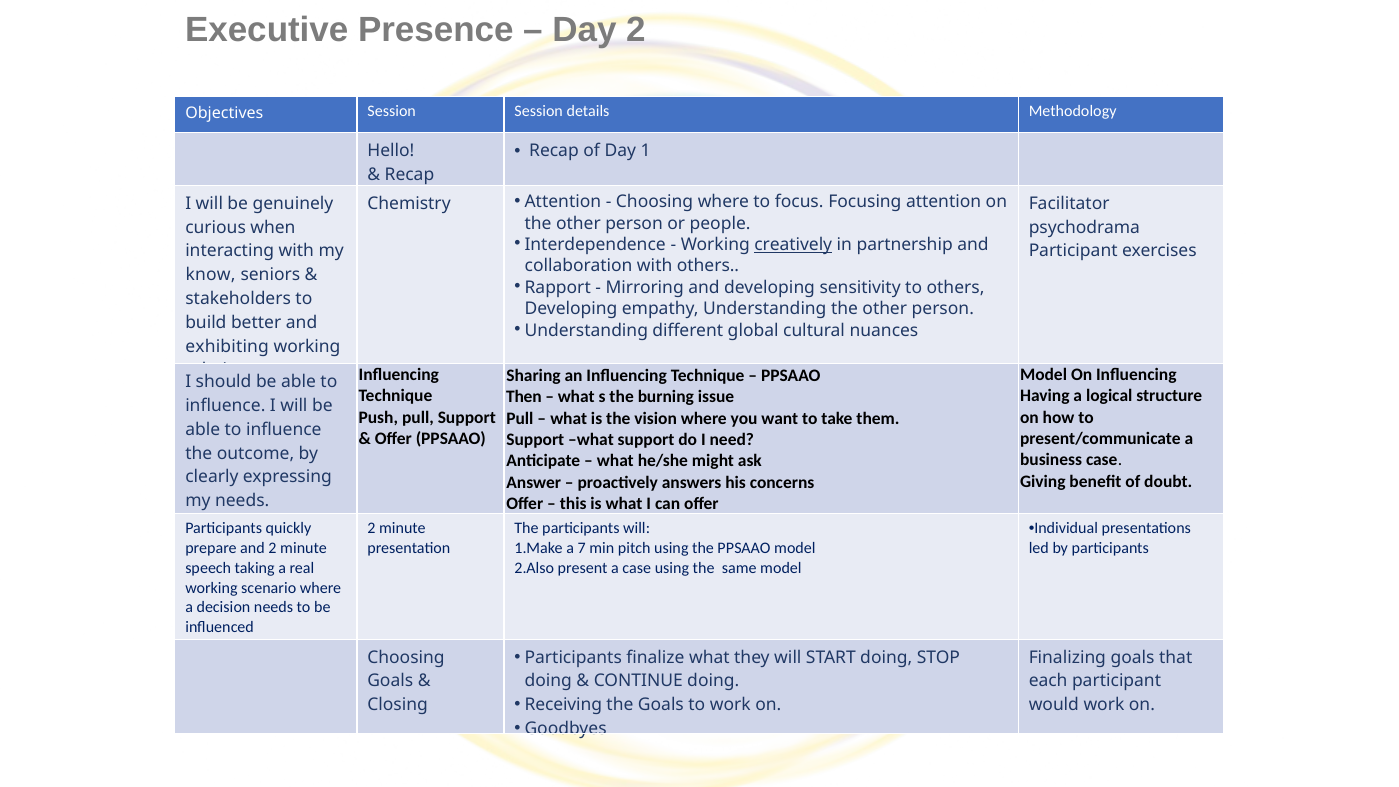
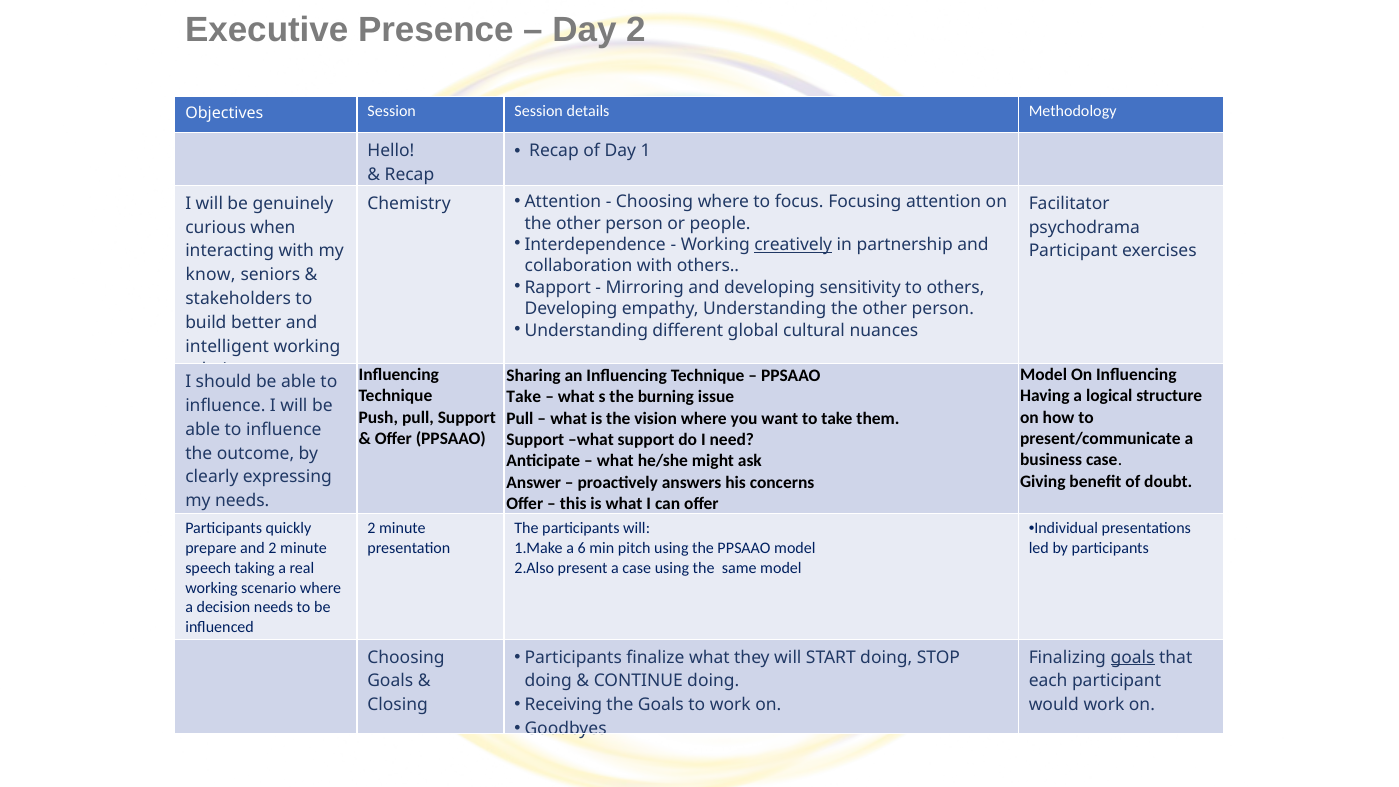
exhibiting: exhibiting -> intelligent
Then at (524, 397): Then -> Take
7: 7 -> 6
goals at (1133, 657) underline: none -> present
